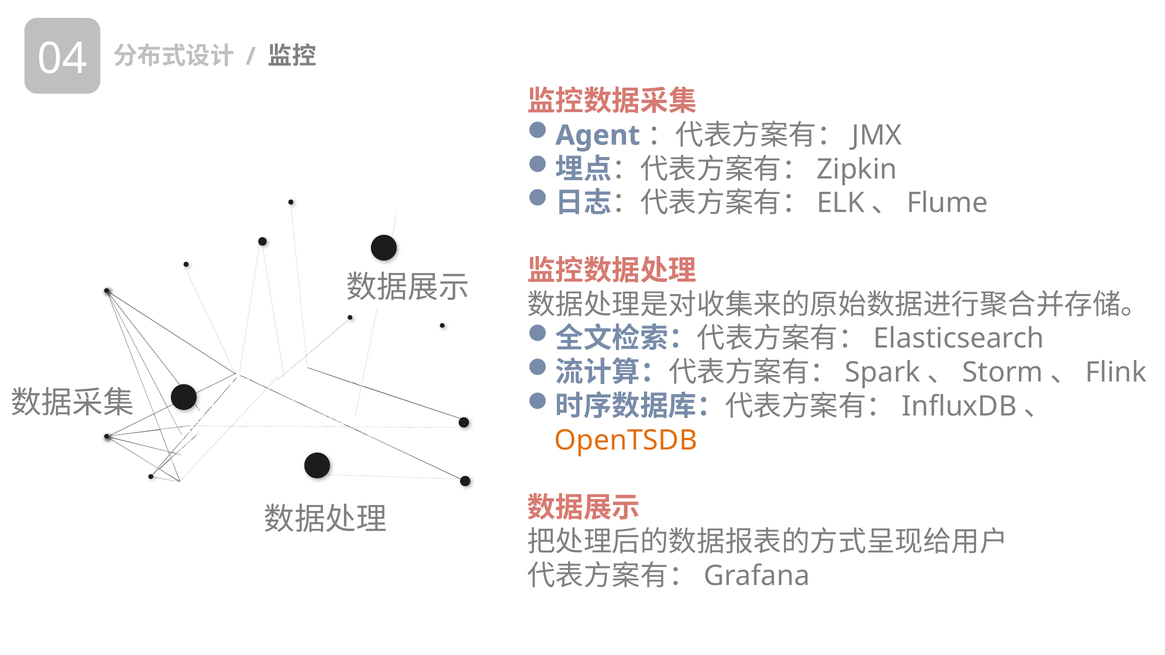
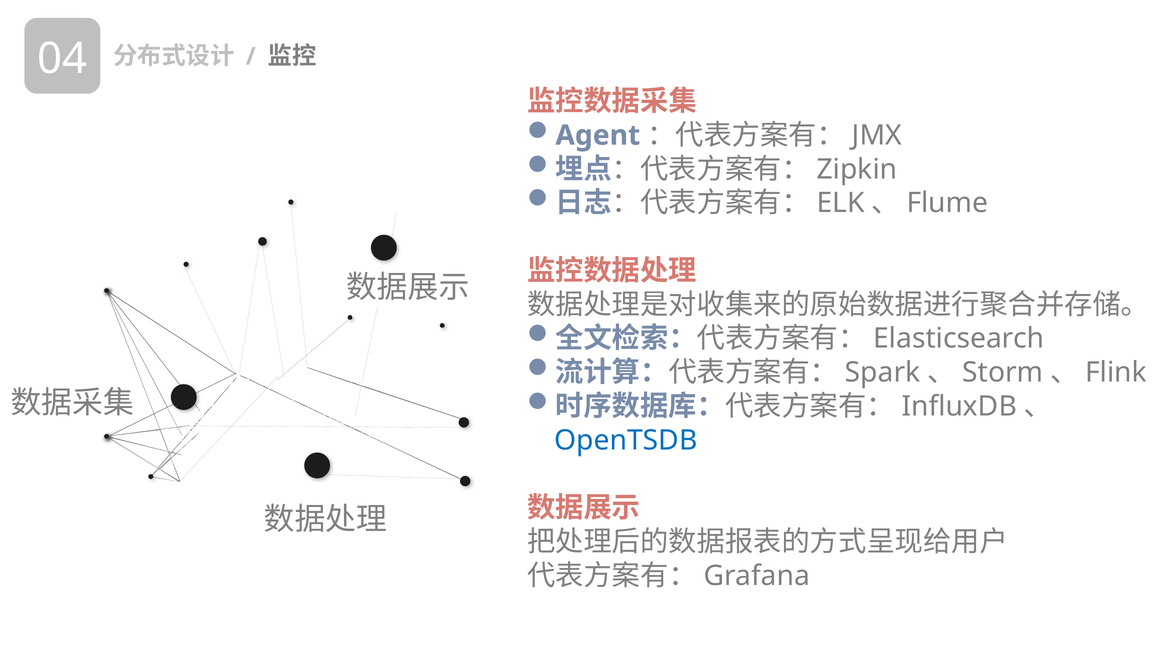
OpenTSDB colour: orange -> blue
